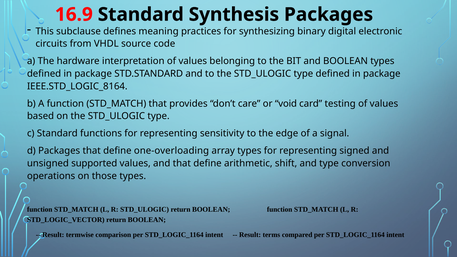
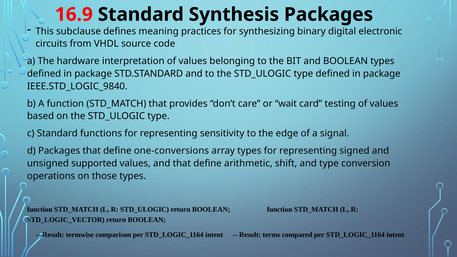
IEEE.STD_LOGIC_8164: IEEE.STD_LOGIC_8164 -> IEEE.STD_LOGIC_9840
void: void -> wait
one-overloading: one-overloading -> one-conversions
